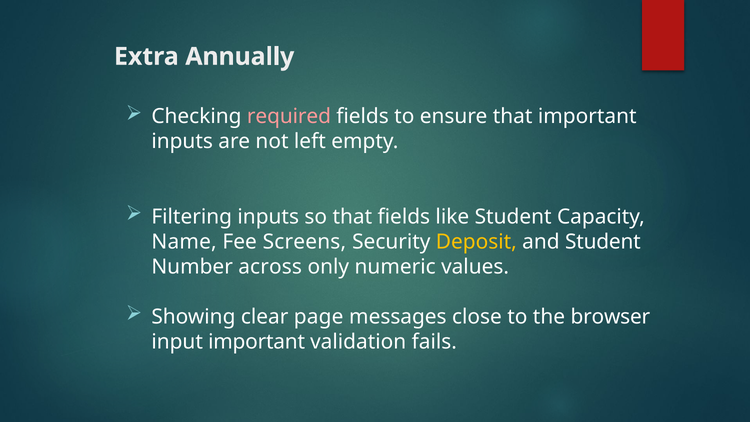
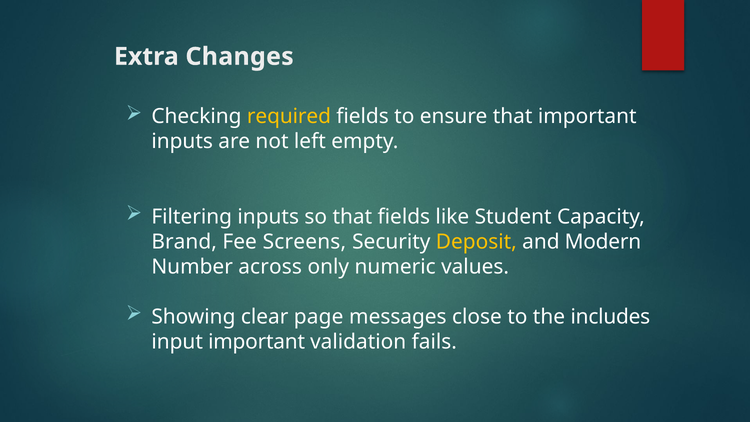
Annually: Annually -> Changes
required colour: pink -> yellow
Name: Name -> Brand
and Student: Student -> Modern
browser: browser -> includes
